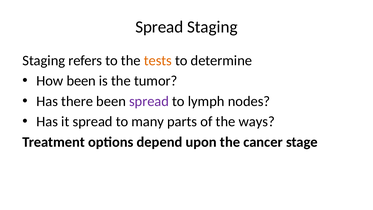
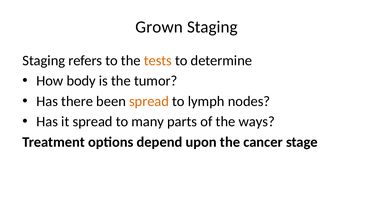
Spread at (159, 27): Spread -> Grown
How been: been -> body
spread at (149, 101) colour: purple -> orange
